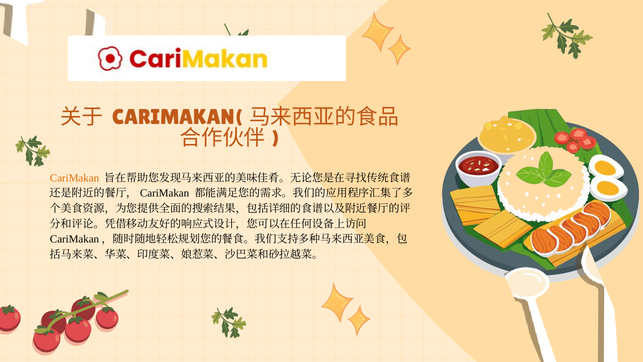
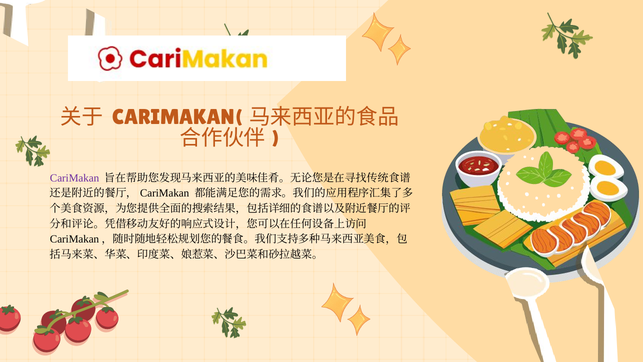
CariMakan colour: orange -> purple
